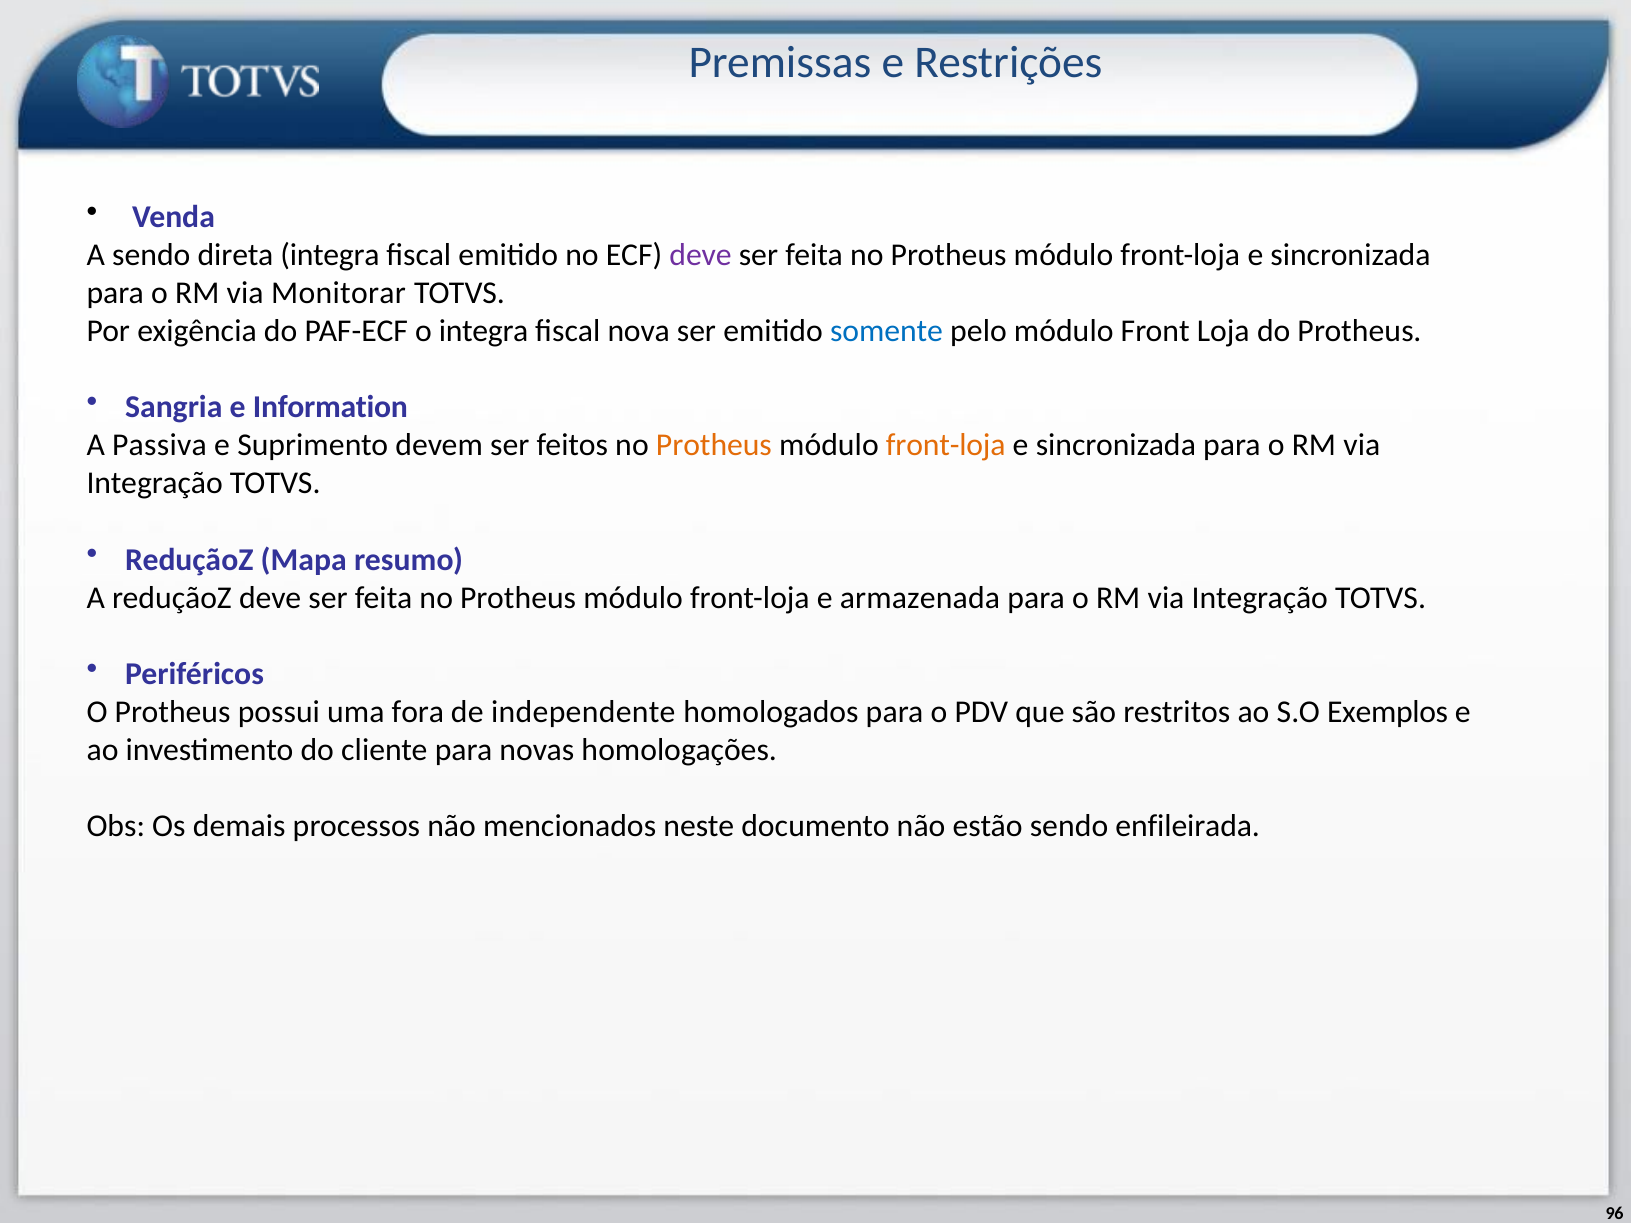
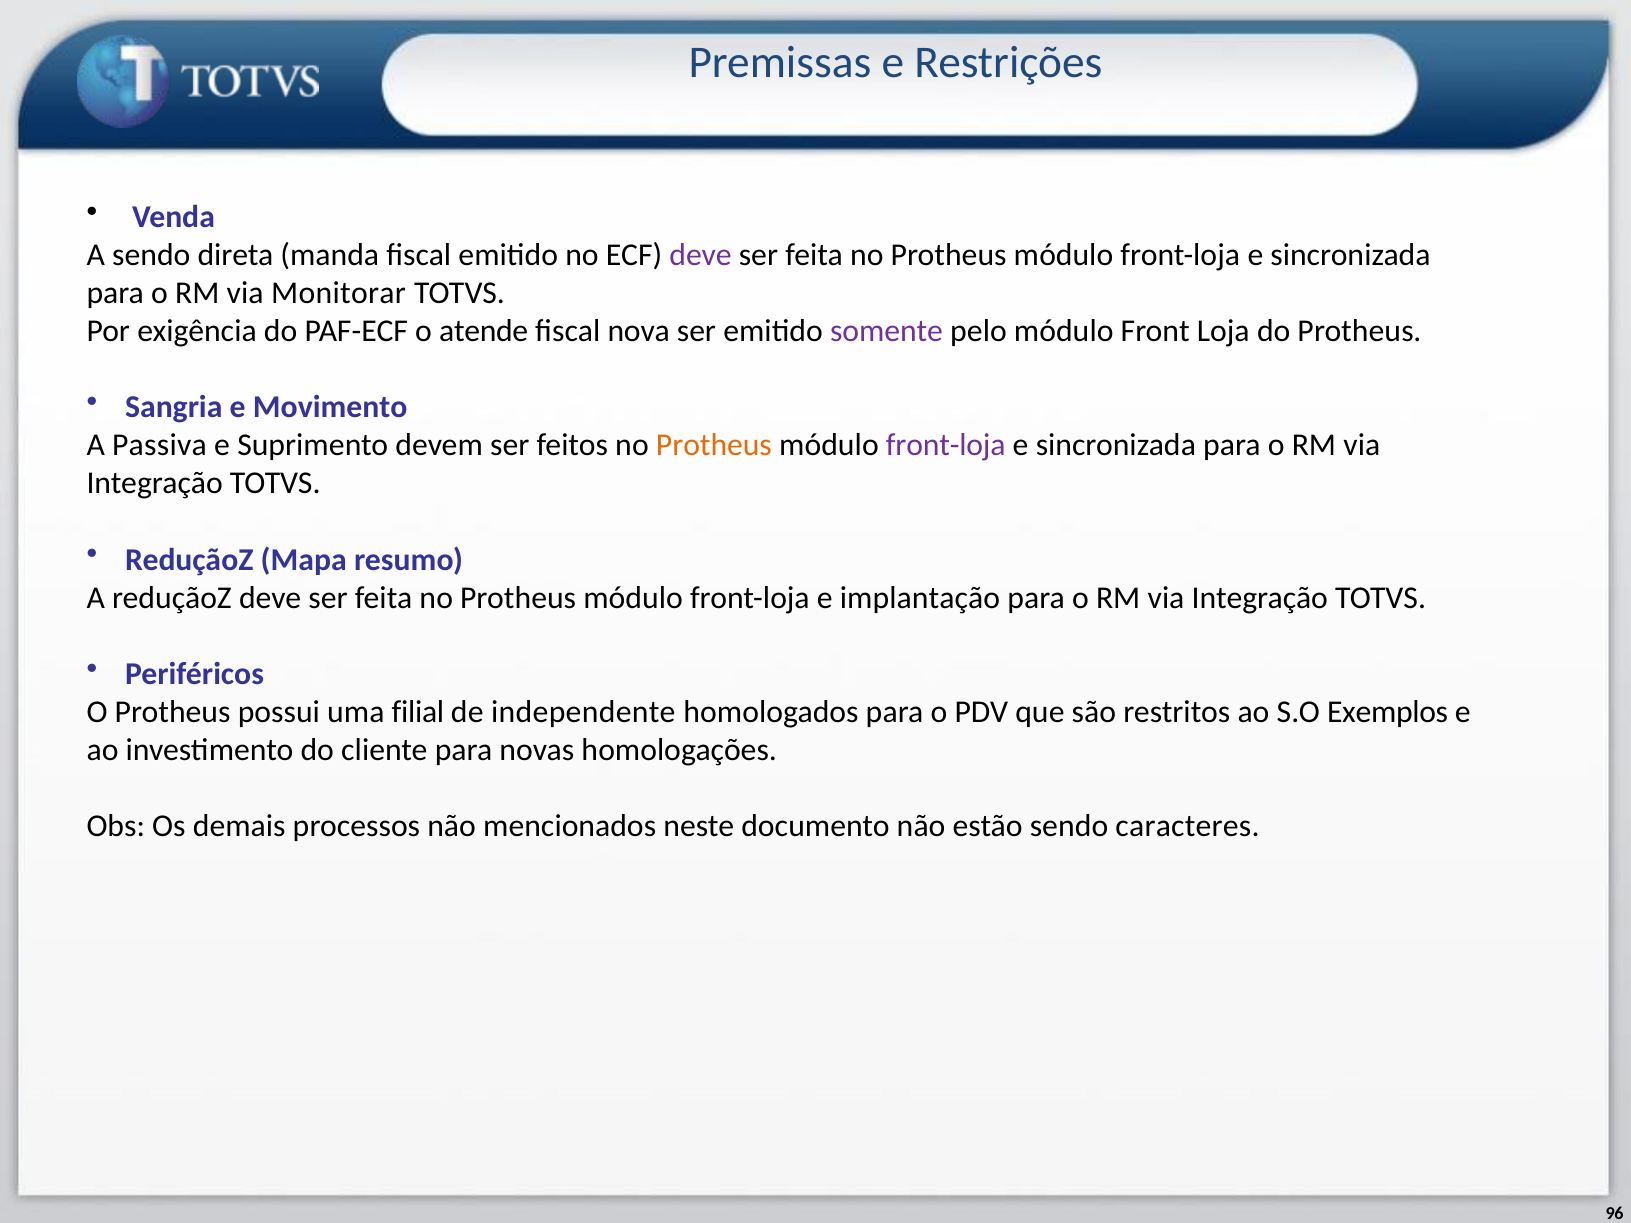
direta integra: integra -> manda
o integra: integra -> atende
somente colour: blue -> purple
Information: Information -> Movimento
front-loja at (946, 446) colour: orange -> purple
armazenada: armazenada -> implantação
fora: fora -> filial
enfileirada: enfileirada -> caracteres
